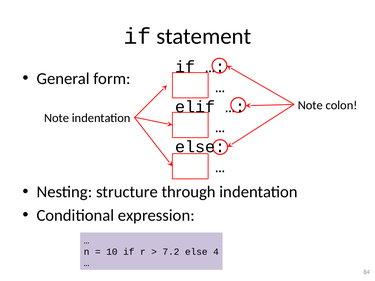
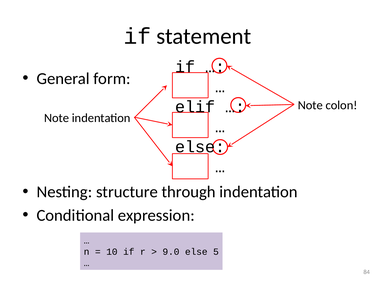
7.2: 7.2 -> 9.0
4: 4 -> 5
